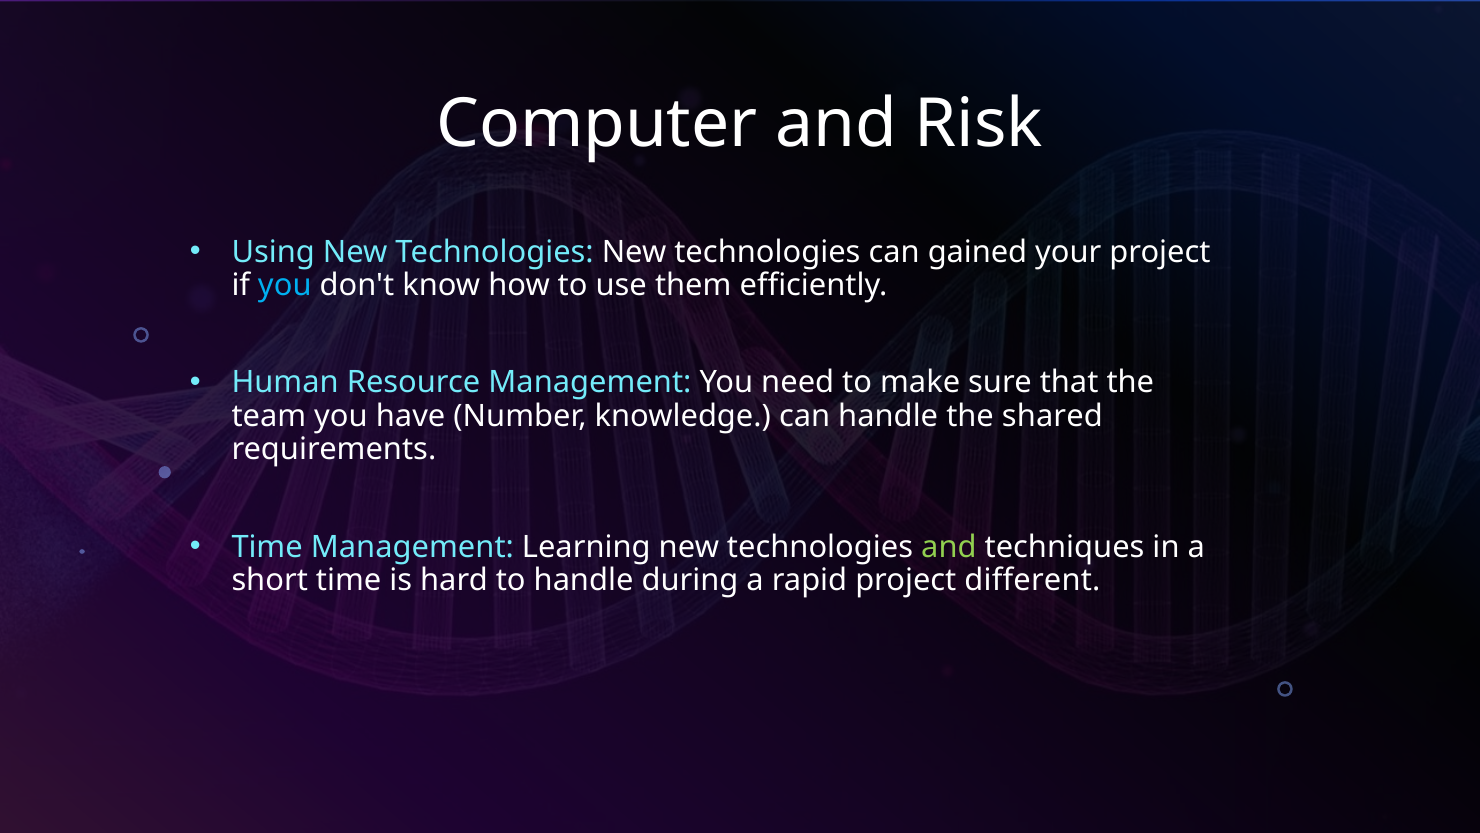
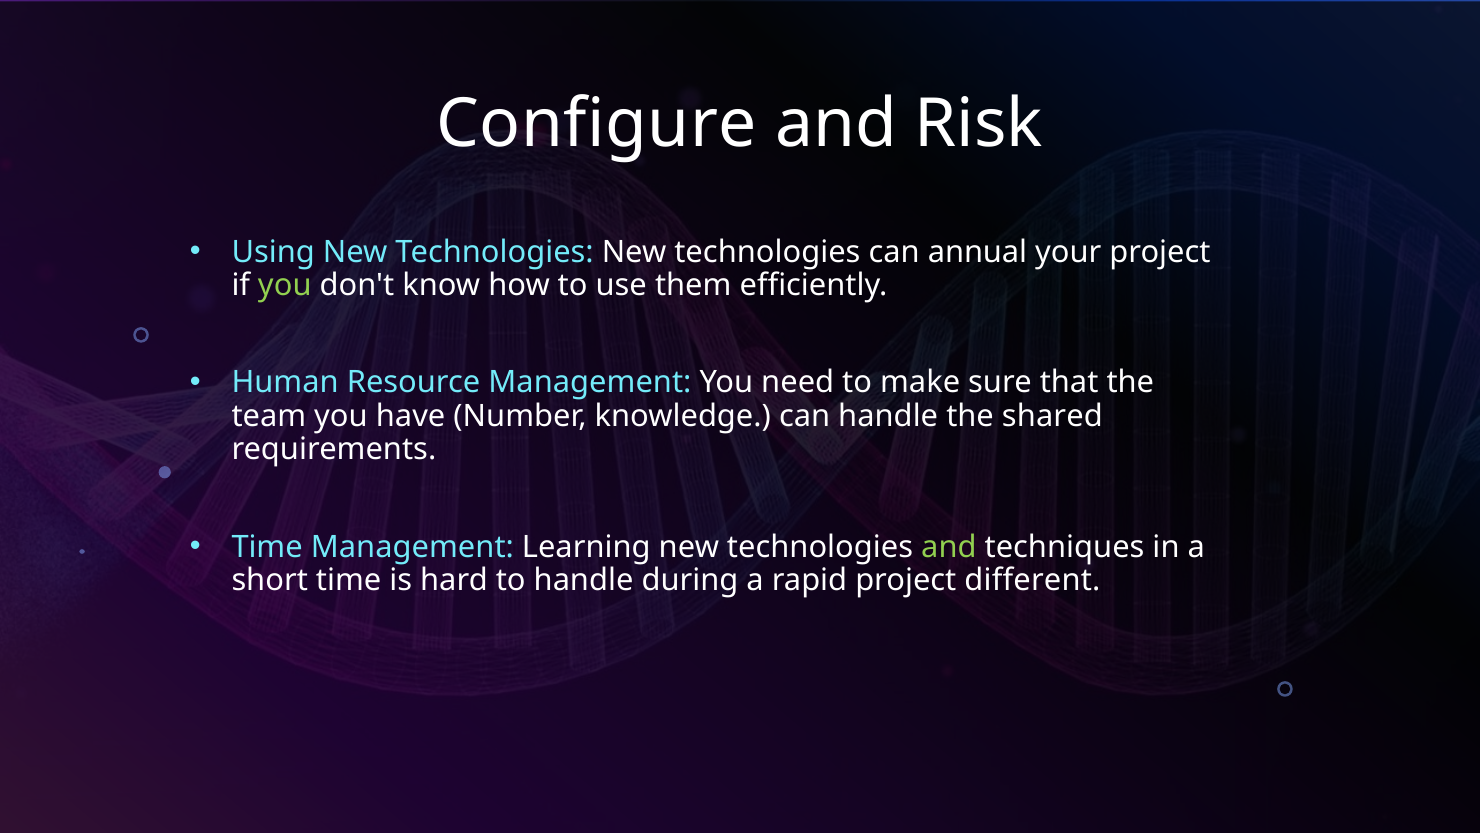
Computer: Computer -> Configure
gained: gained -> annual
you at (285, 285) colour: light blue -> light green
